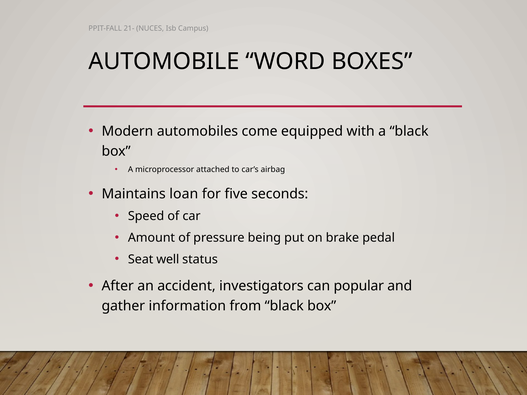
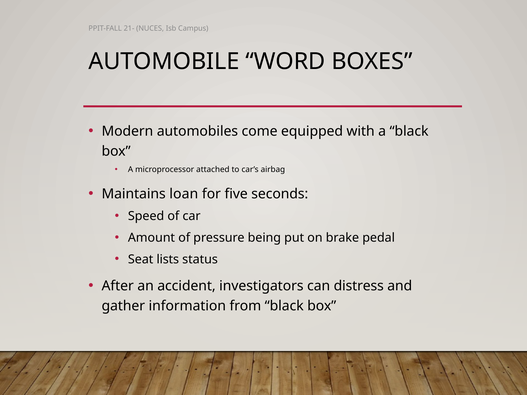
well: well -> lists
popular: popular -> distress
